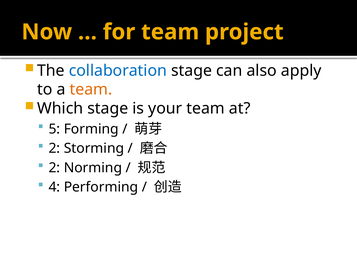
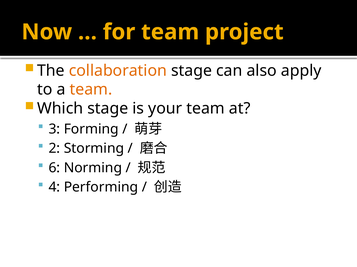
collaboration colour: blue -> orange
5: 5 -> 3
2 at (54, 168): 2 -> 6
